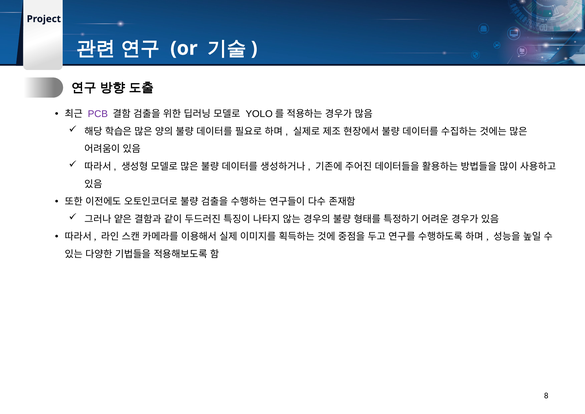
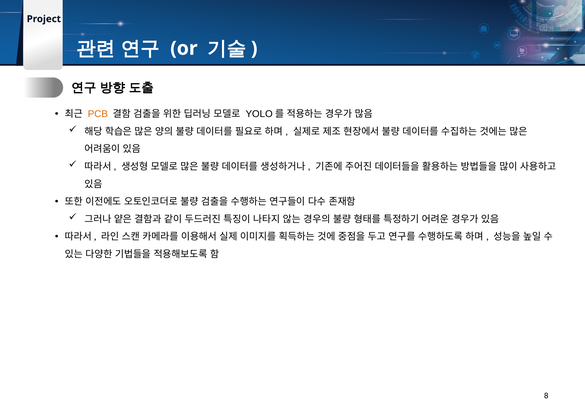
PCB colour: purple -> orange
